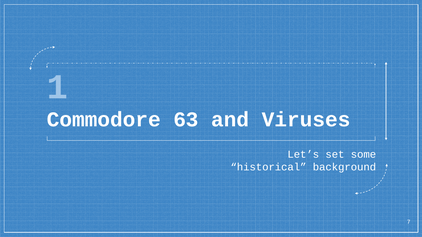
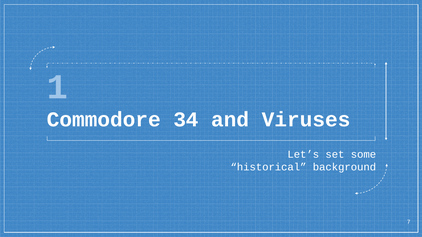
63: 63 -> 34
